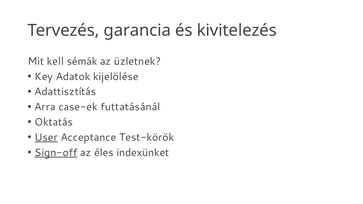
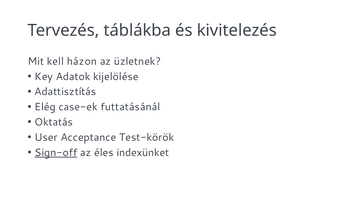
garancia: garancia -> táblákba
sémák: sémák -> házon
Arra: Arra -> Elég
User underline: present -> none
